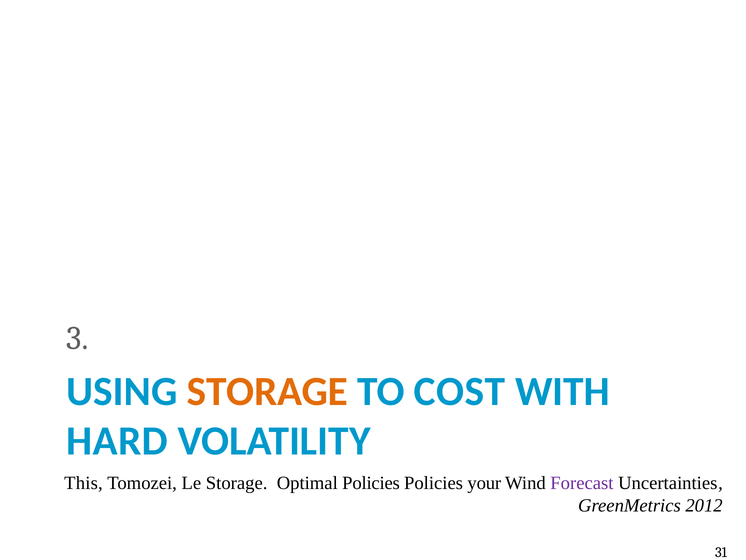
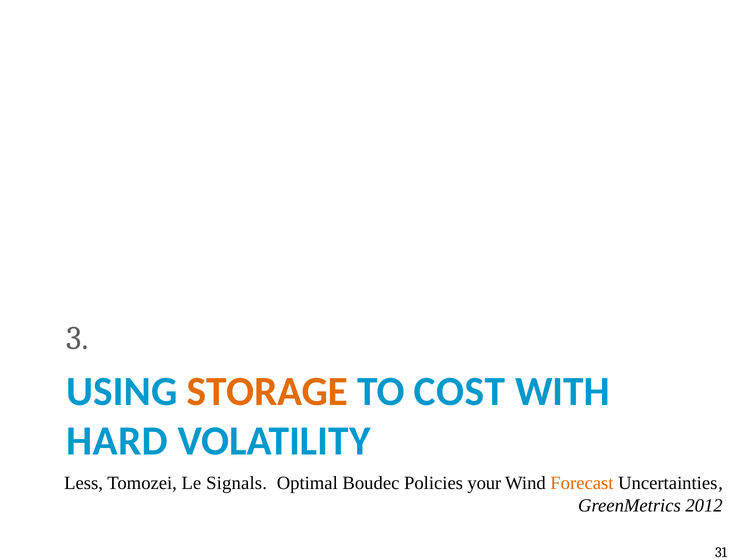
This: This -> Less
Le Storage: Storage -> Signals
Optimal Policies: Policies -> Boudec
Forecast colour: purple -> orange
